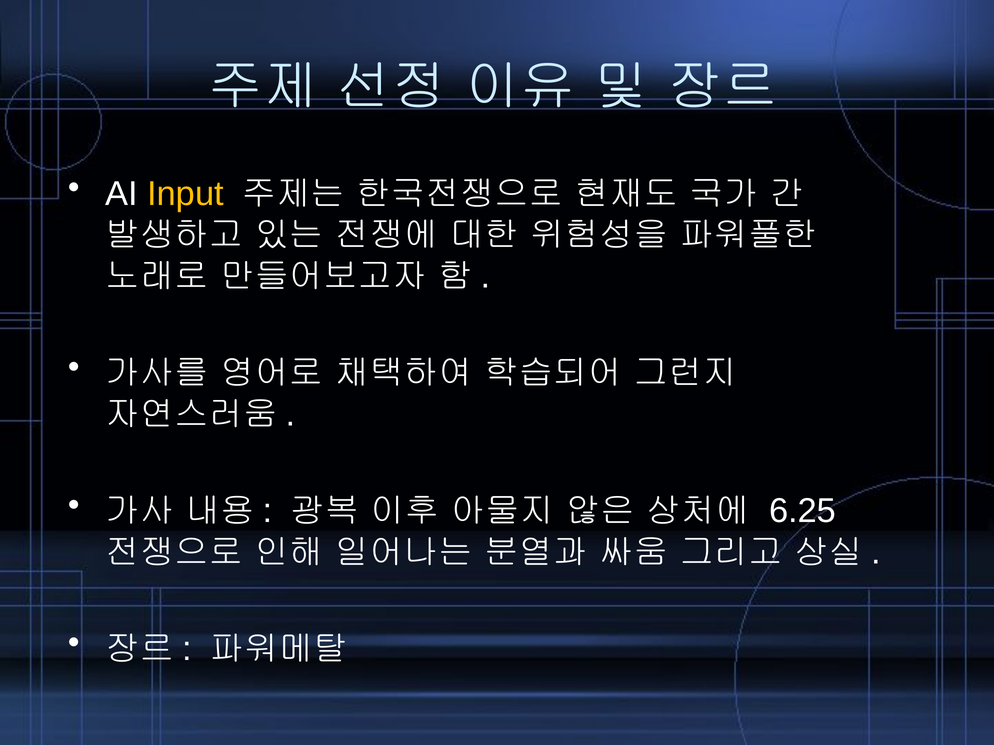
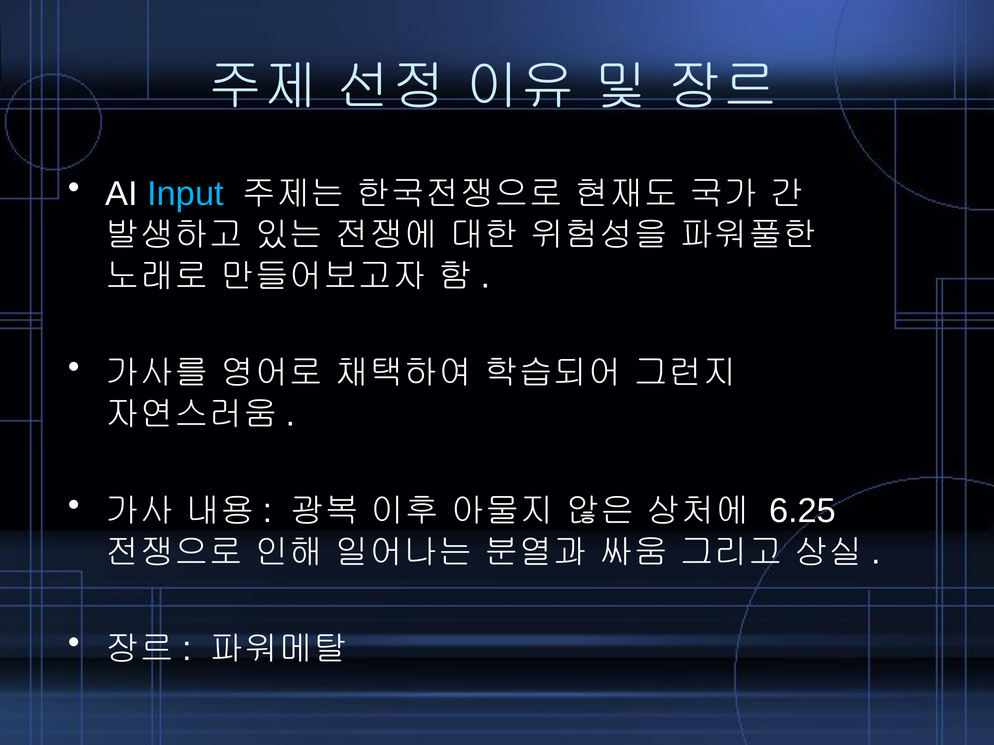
Input colour: yellow -> light blue
